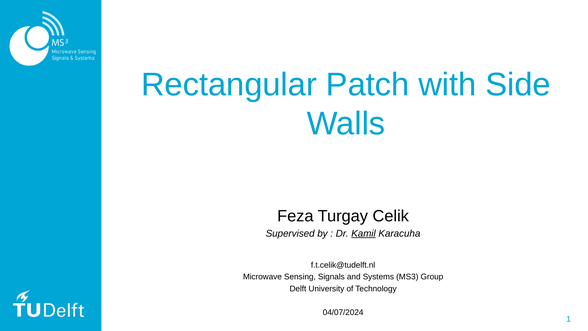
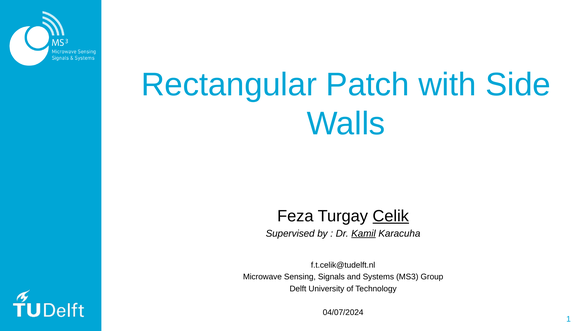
Celik underline: none -> present
